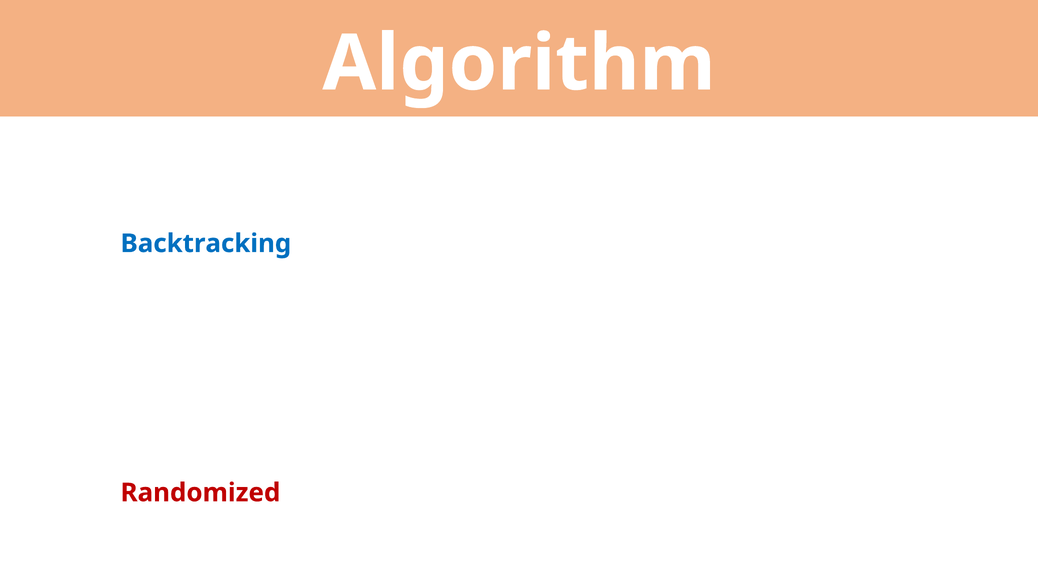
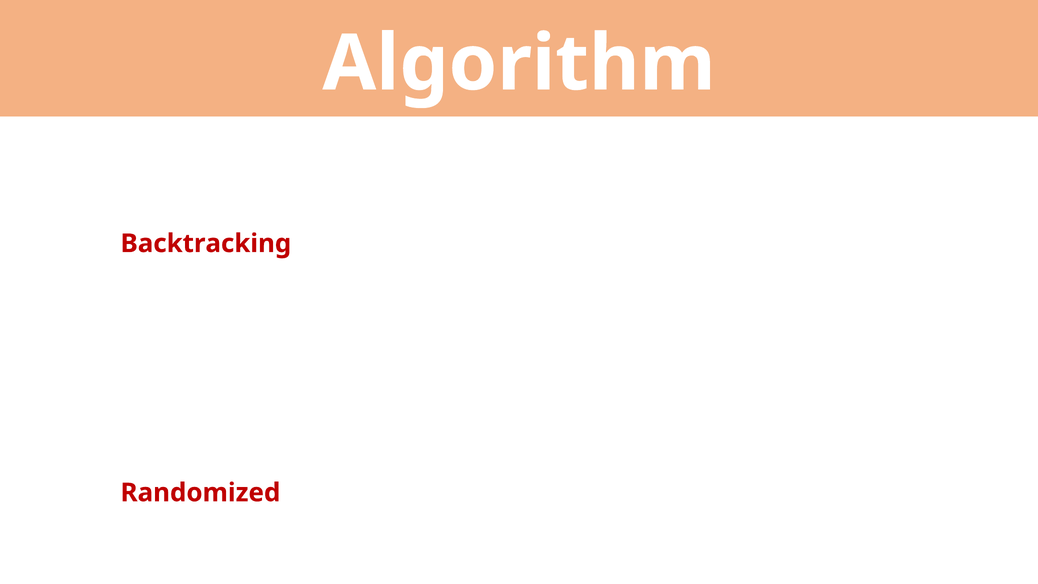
Backtracking colour: blue -> red
